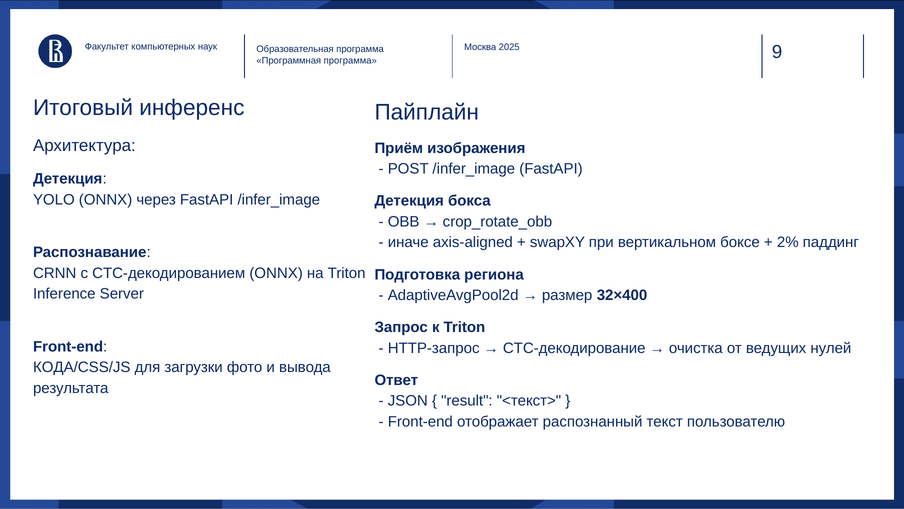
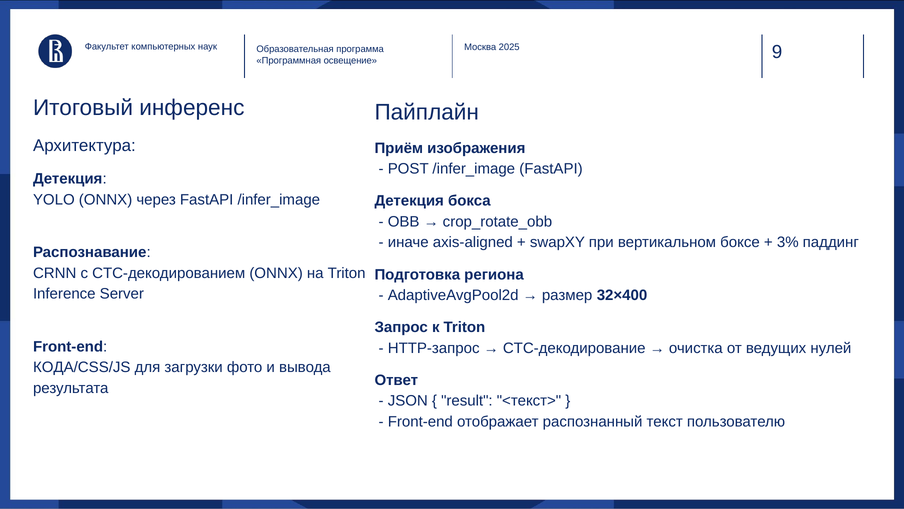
Программная программа: программа -> освещение
2%: 2% -> 3%
